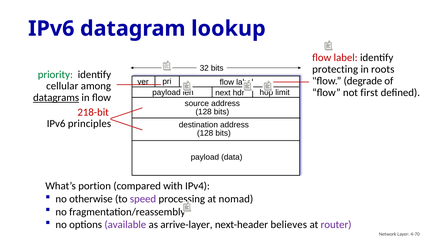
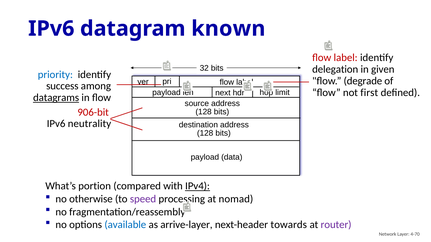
lookup: lookup -> known
protecting: protecting -> delegation
roots: roots -> given
priority colour: green -> blue
cellular: cellular -> success
218-bit: 218-bit -> 906-bit
principles: principles -> neutrality
IPv4 underline: none -> present
available colour: purple -> blue
believes: believes -> towards
